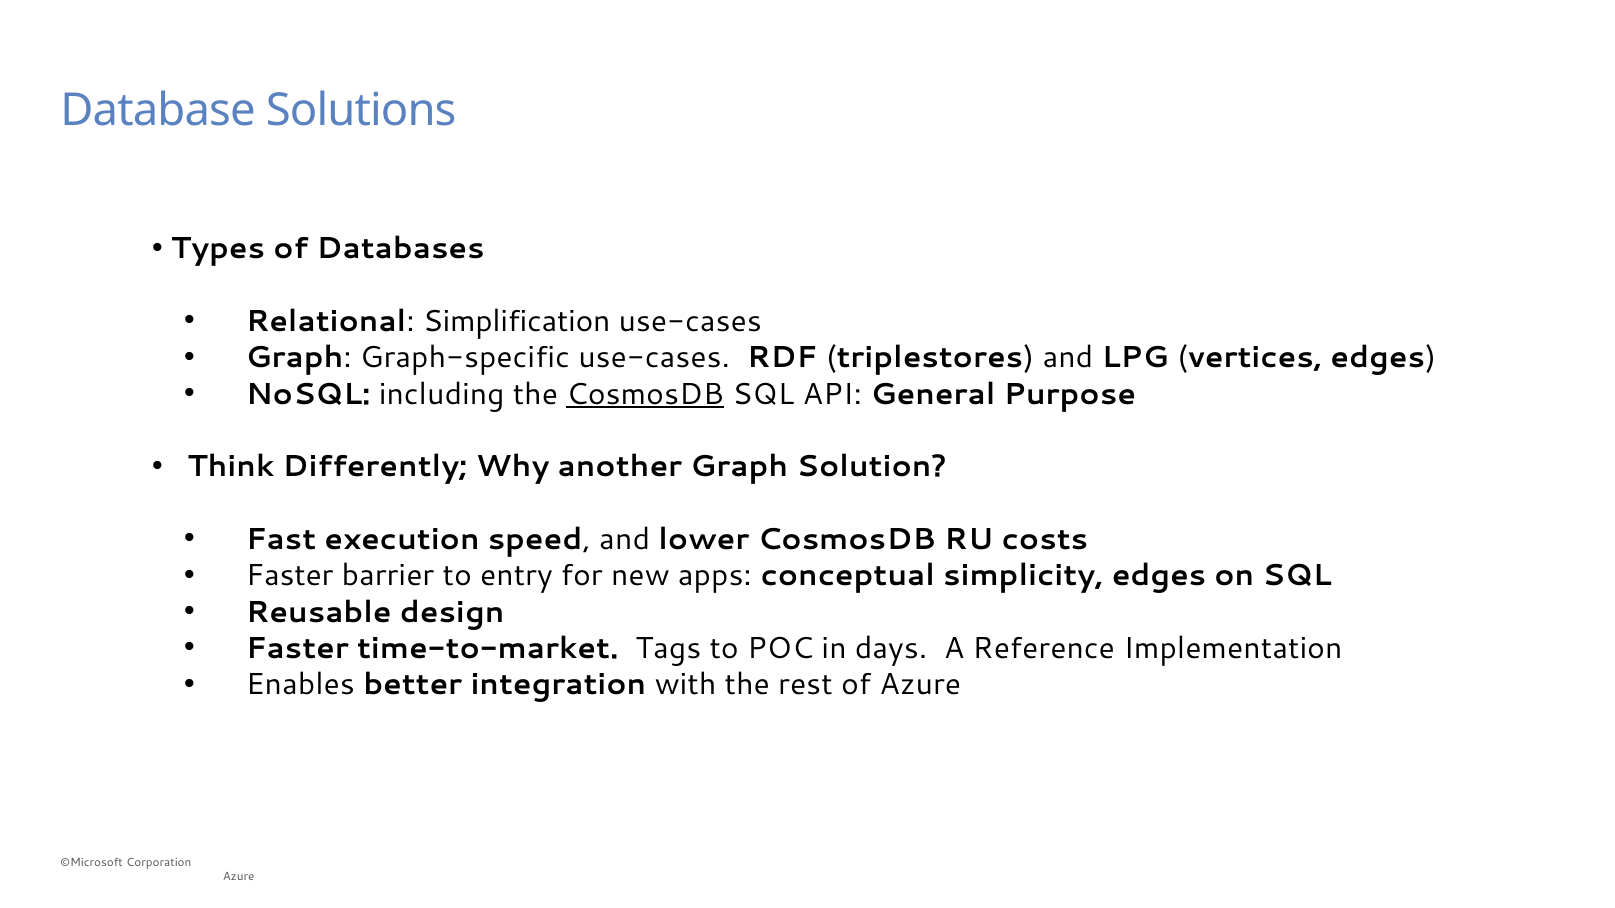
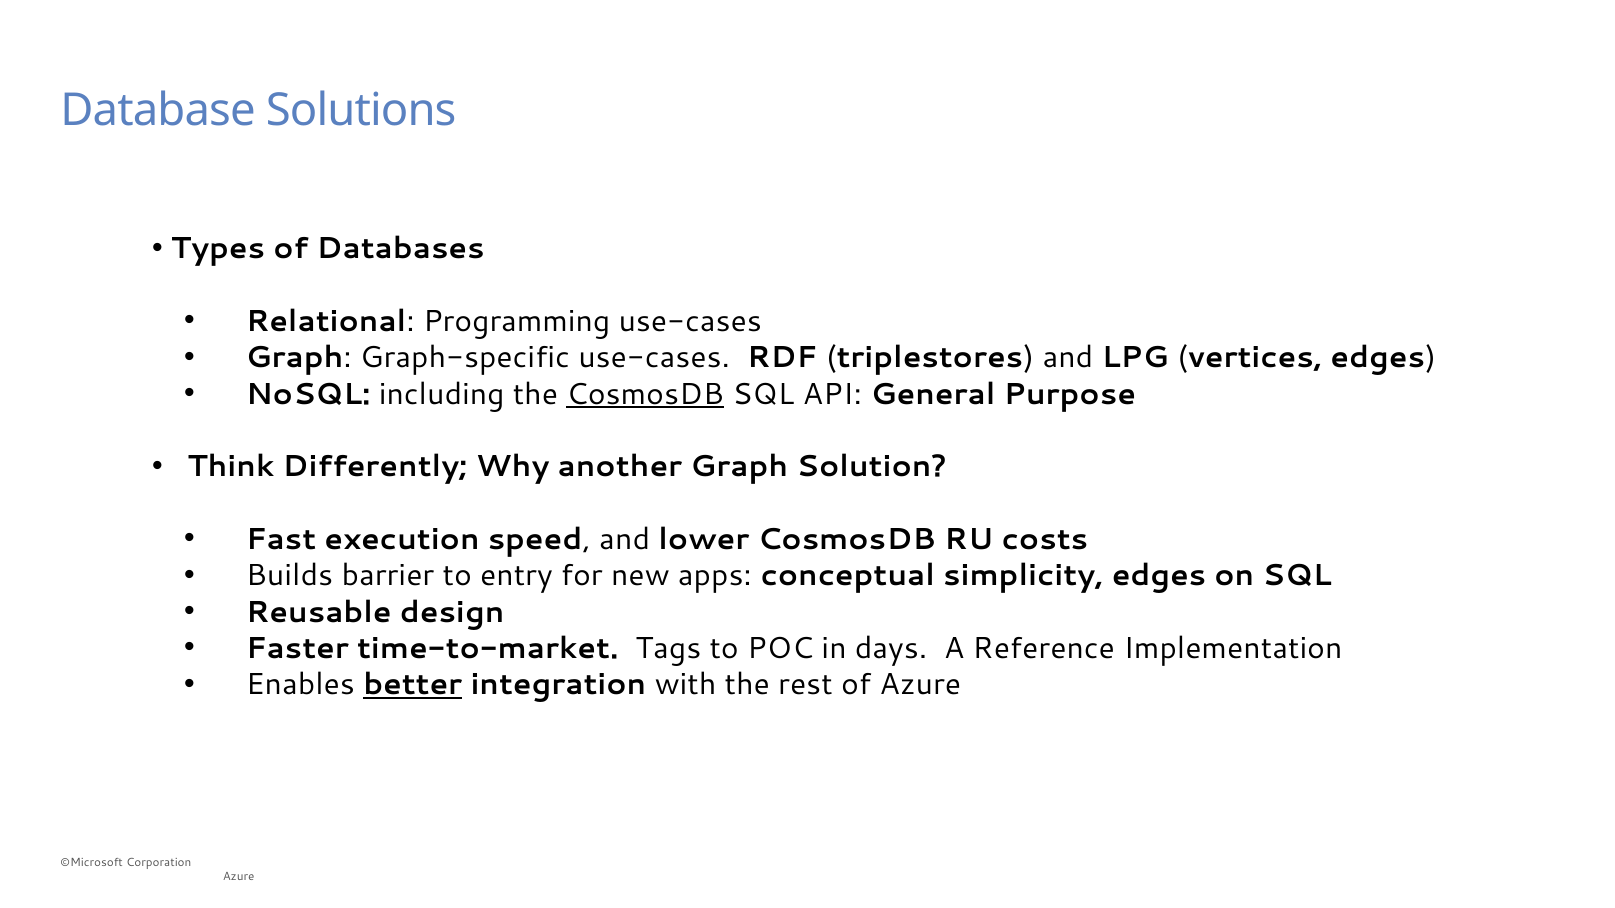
Simplification: Simplification -> Programming
Faster at (290, 576): Faster -> Builds
better underline: none -> present
